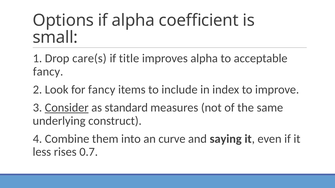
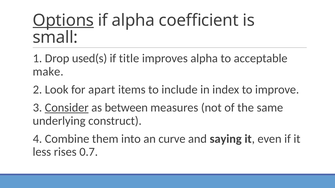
Options underline: none -> present
care(s: care(s -> used(s
fancy at (48, 72): fancy -> make
for fancy: fancy -> apart
standard: standard -> between
